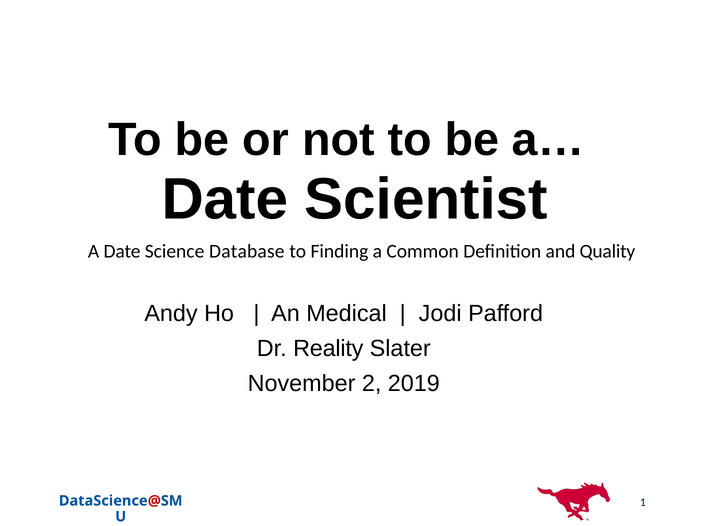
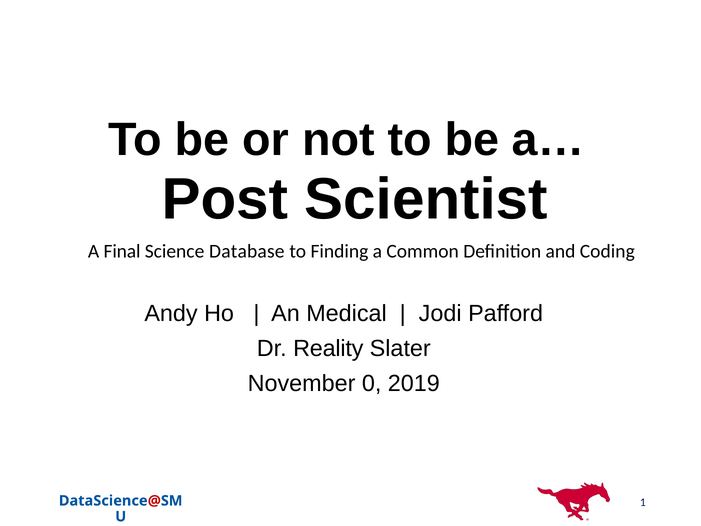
Date at (225, 199): Date -> Post
A Date: Date -> Final
Quality: Quality -> Coding
2: 2 -> 0
